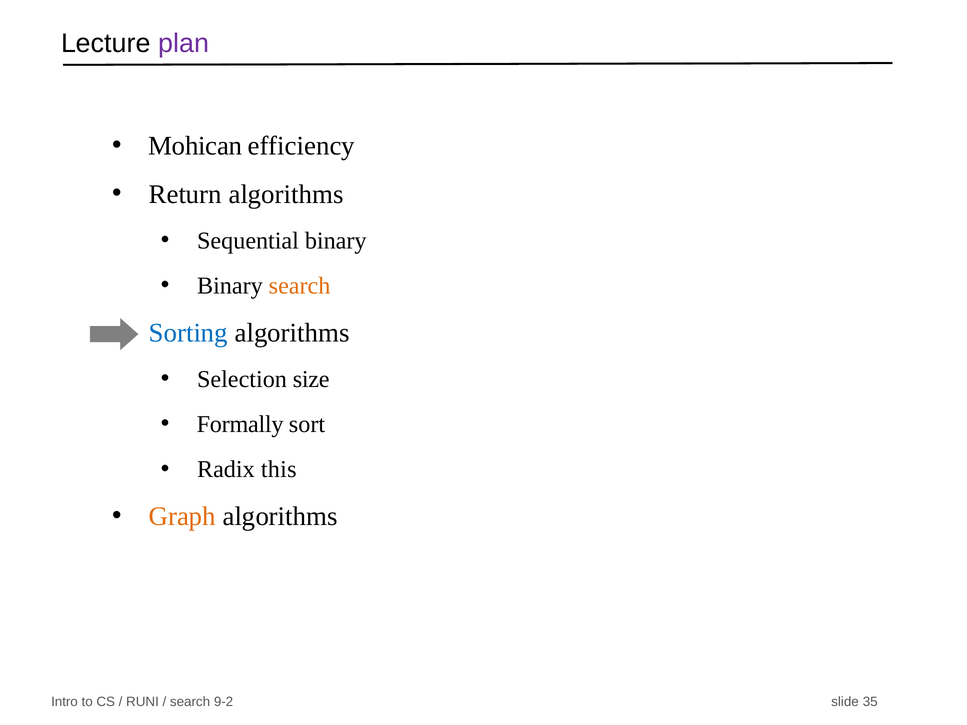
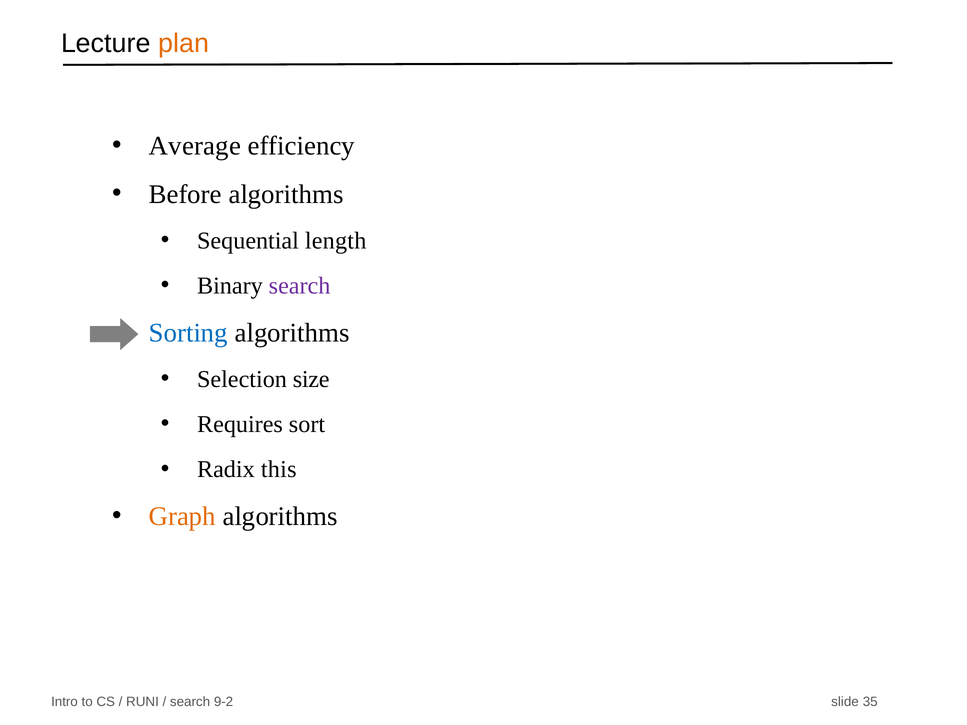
plan colour: purple -> orange
Mohican: Mohican -> Average
Return: Return -> Before
Sequential binary: binary -> length
search at (300, 286) colour: orange -> purple
Formally: Formally -> Requires
